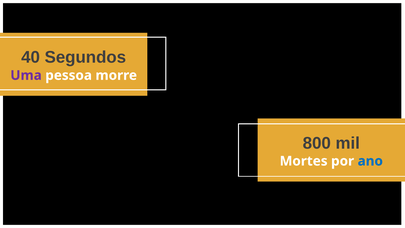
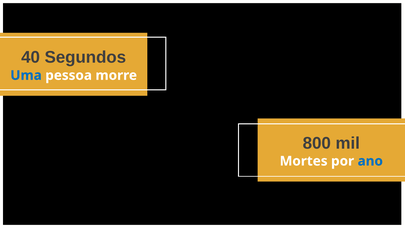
Uma colour: purple -> blue
